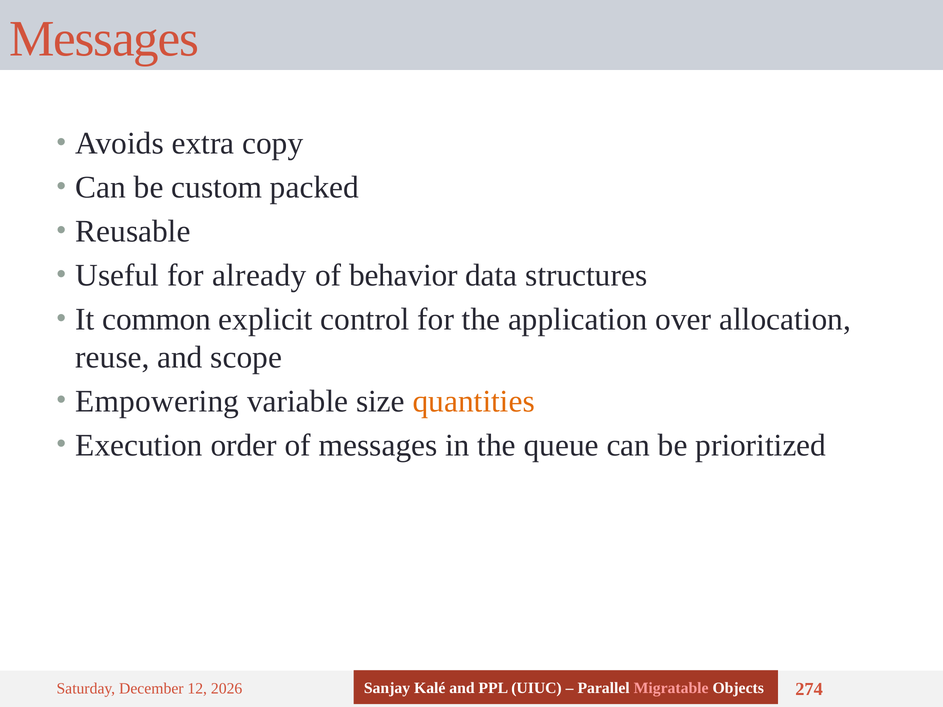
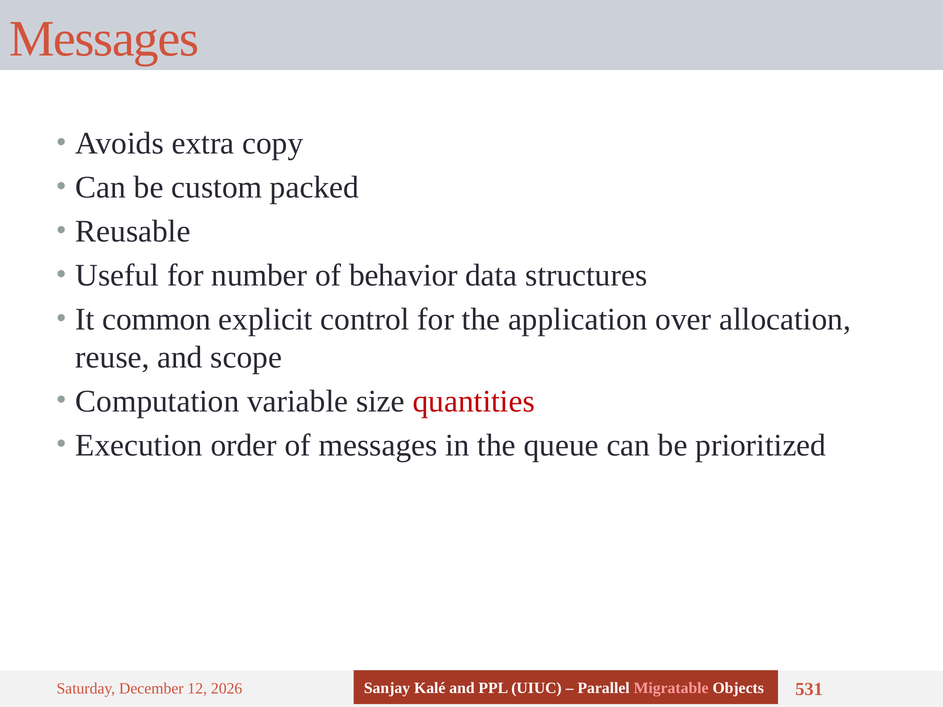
already: already -> number
Empowering: Empowering -> Computation
quantities colour: orange -> red
274: 274 -> 531
